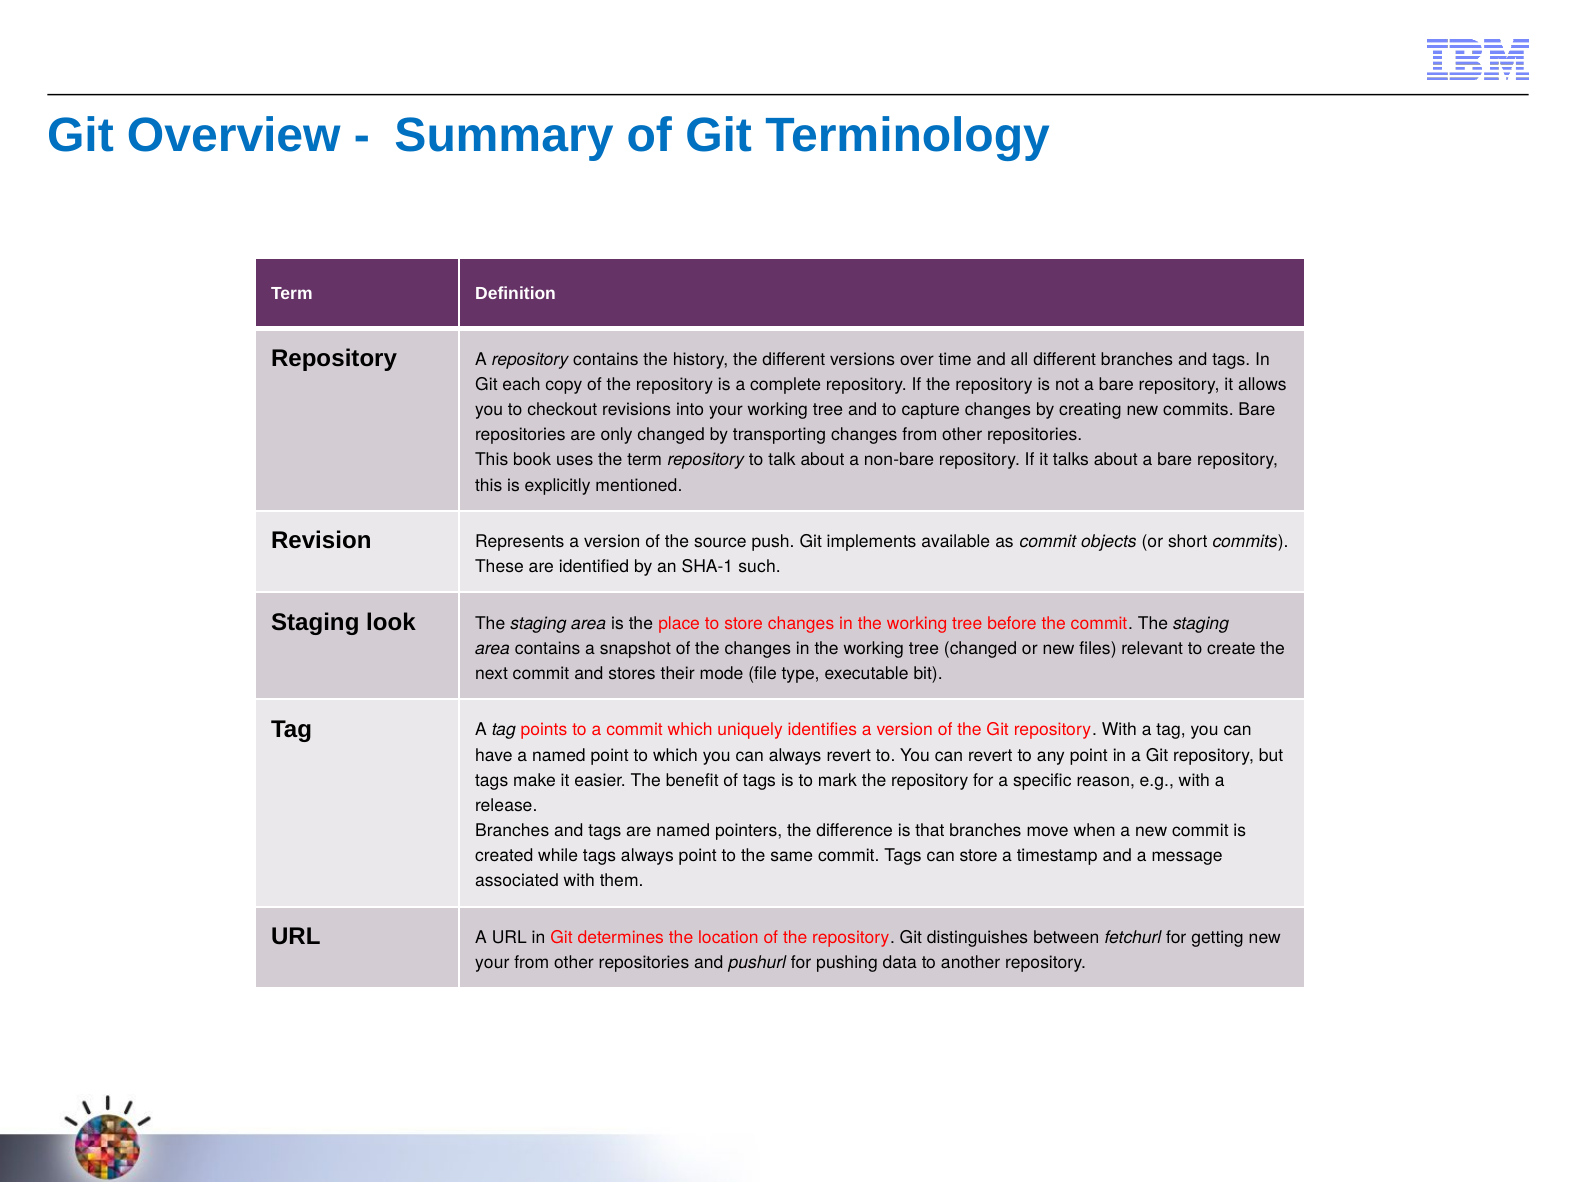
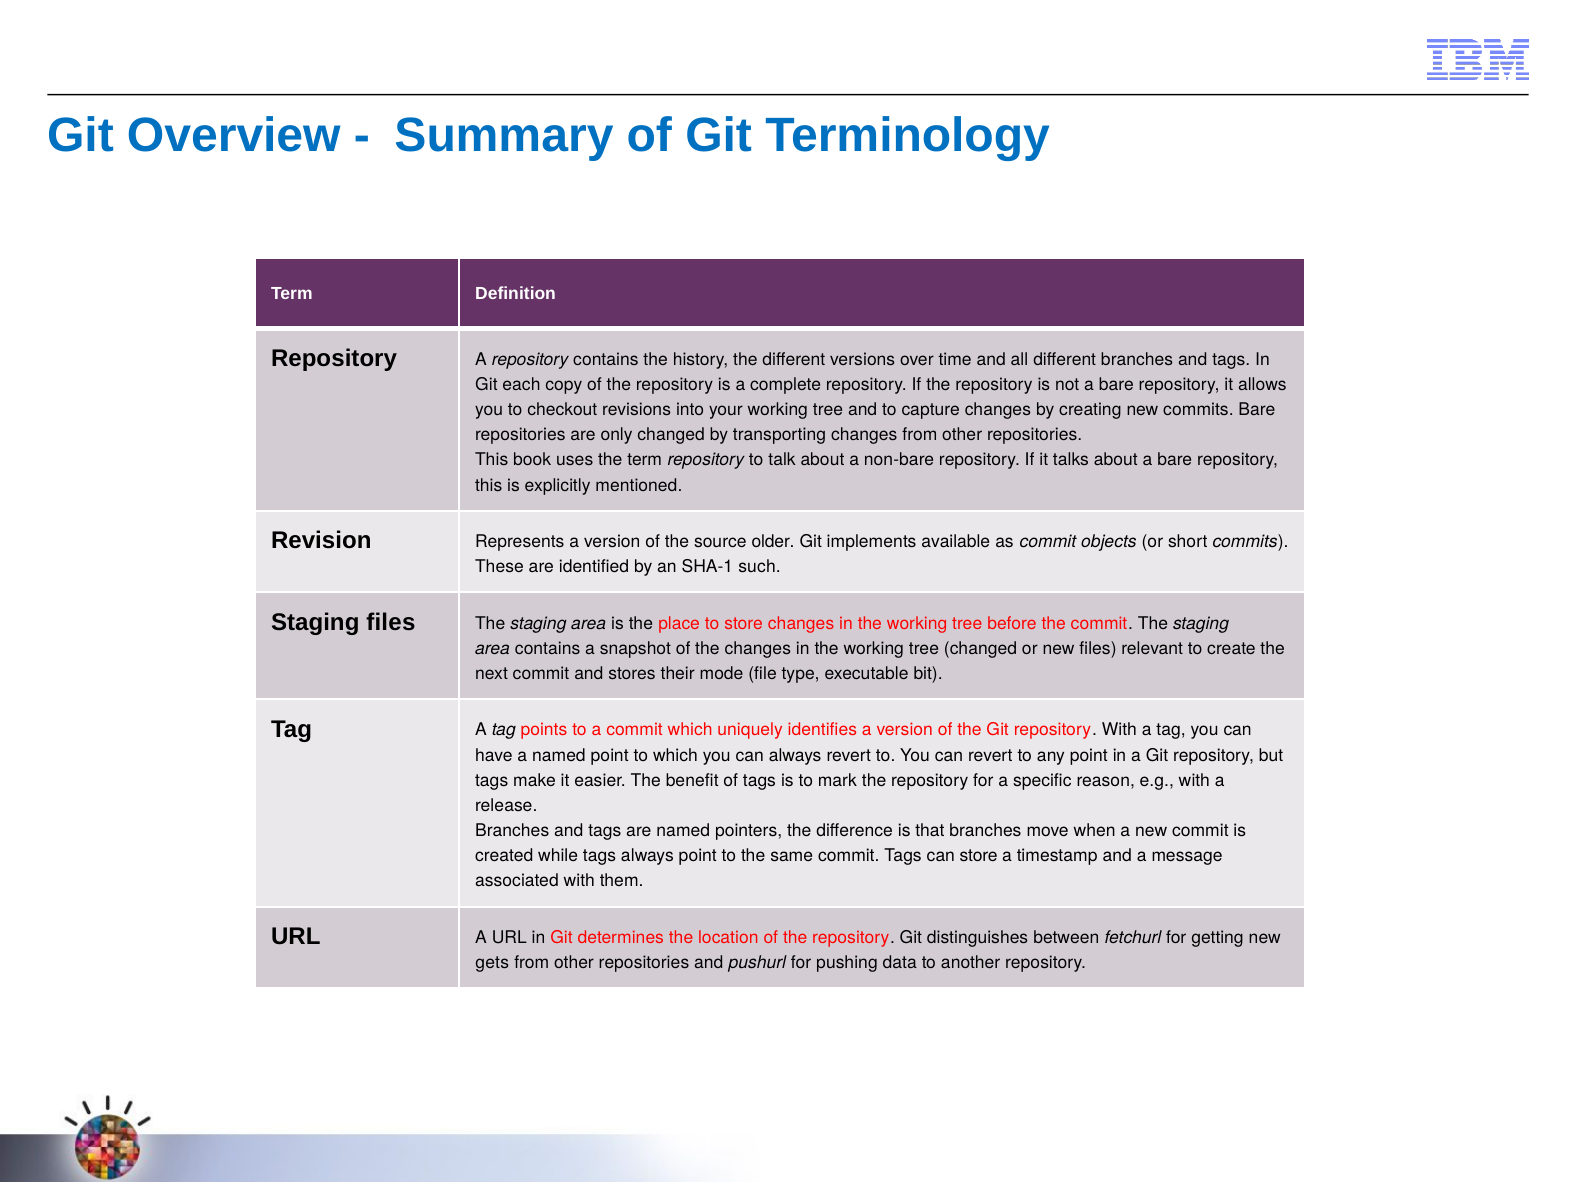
push: push -> older
Staging look: look -> files
your at (492, 963): your -> gets
